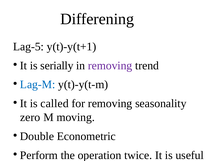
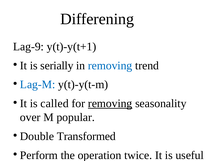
Lag-5: Lag-5 -> Lag-9
removing at (110, 66) colour: purple -> blue
removing at (110, 104) underline: none -> present
zero: zero -> over
moving: moving -> popular
Econometric: Econometric -> Transformed
